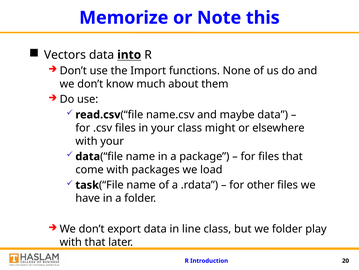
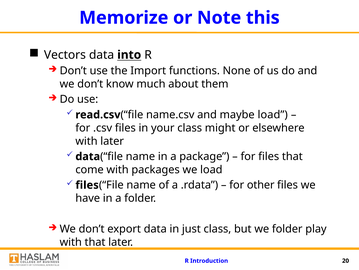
maybe data: data -> load
with your: your -> later
task at (87, 185): task -> files
line: line -> just
